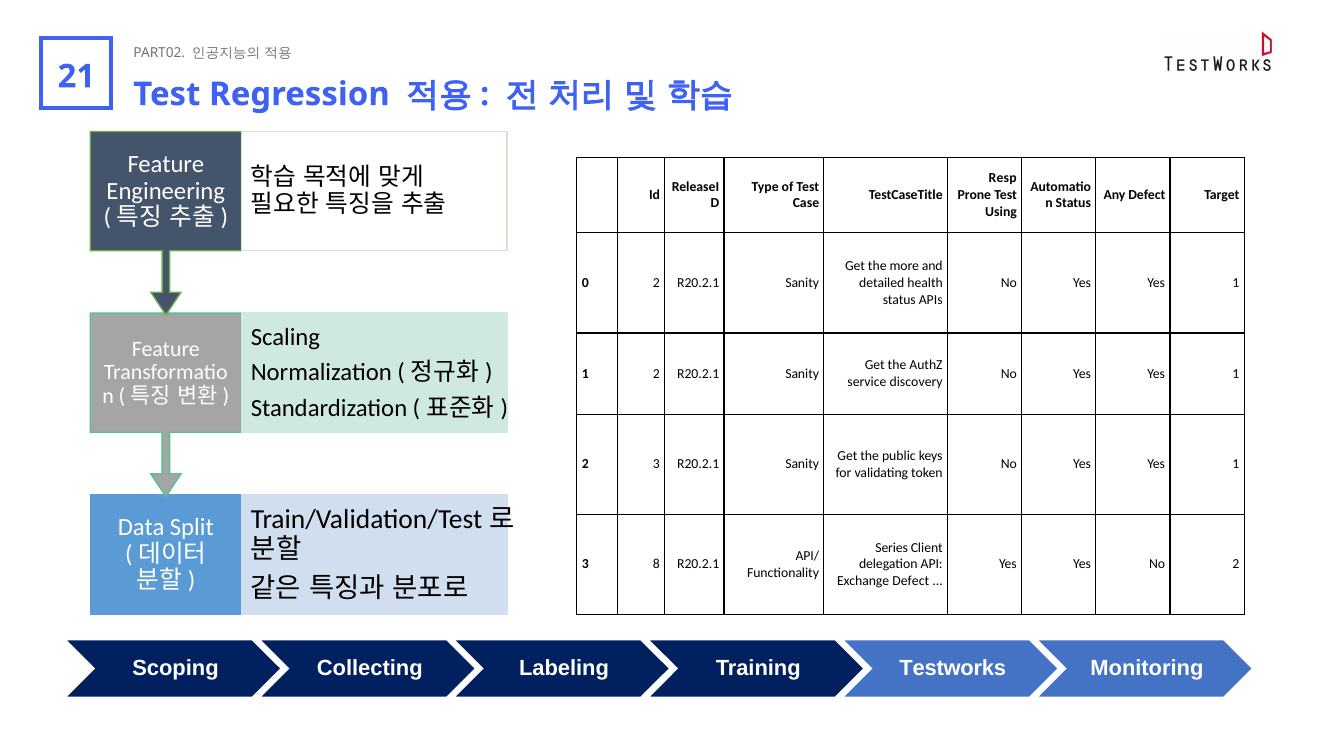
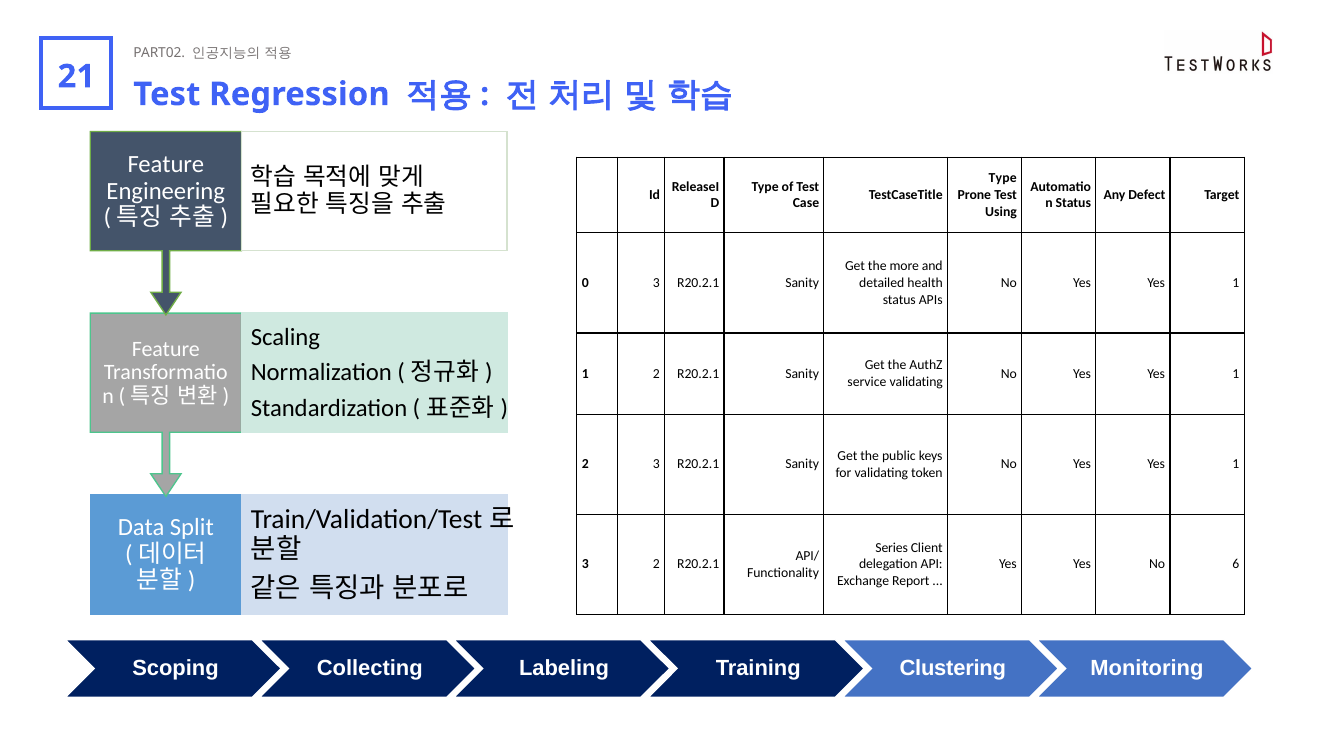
Resp at (1003, 179): Resp -> Type
0 2: 2 -> 3
service discovery: discovery -> validating
3 8: 8 -> 2
No 2: 2 -> 6
Exchange Defect: Defect -> Report
Testworks: Testworks -> Clustering
